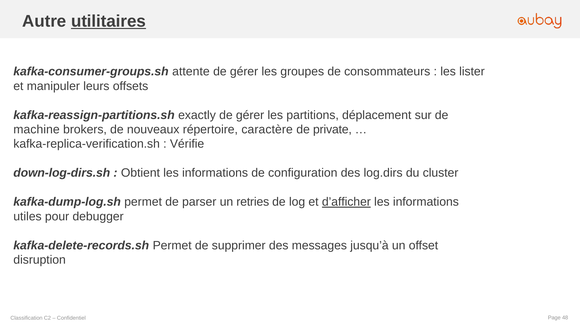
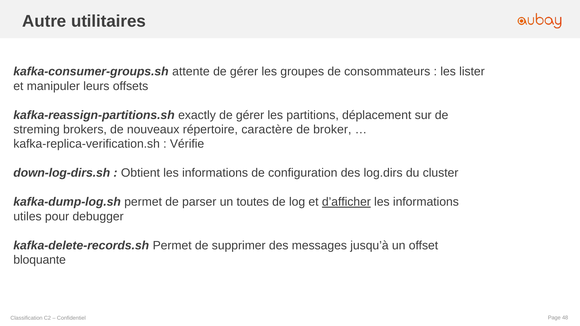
utilitaires underline: present -> none
machine: machine -> streming
private: private -> broker
retries: retries -> toutes
disruption: disruption -> bloquante
